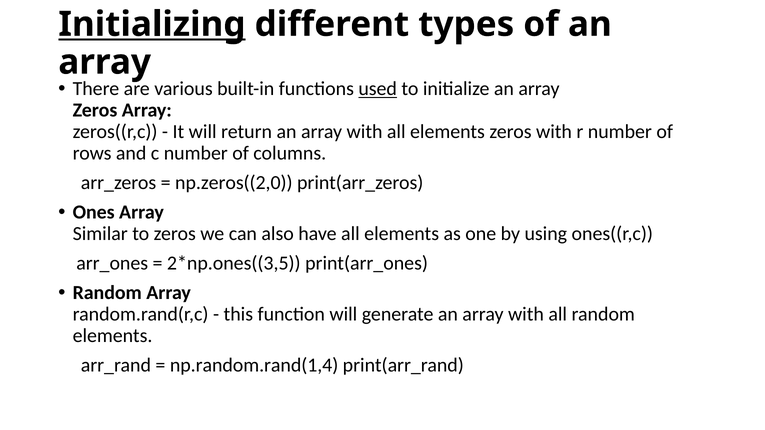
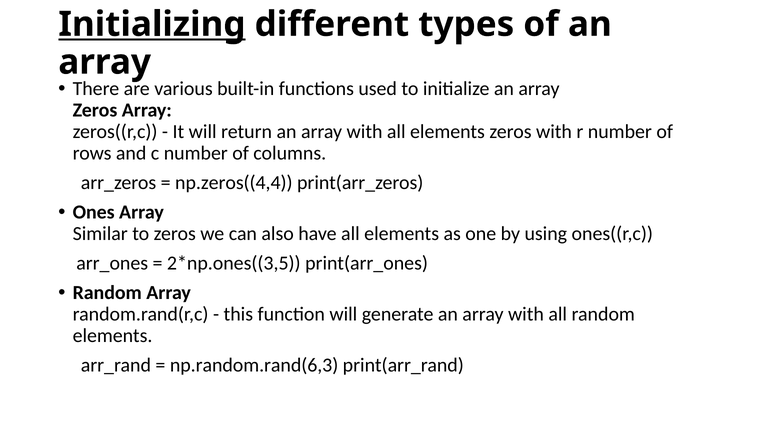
used underline: present -> none
np.zeros((2,0: np.zeros((2,0 -> np.zeros((4,4
np.random.rand(1,4: np.random.rand(1,4 -> np.random.rand(6,3
